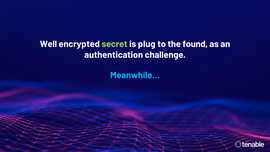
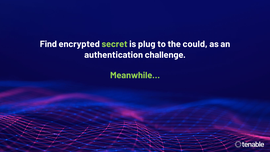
Well: Well -> Find
found: found -> could
Meanwhile… colour: light blue -> light green
